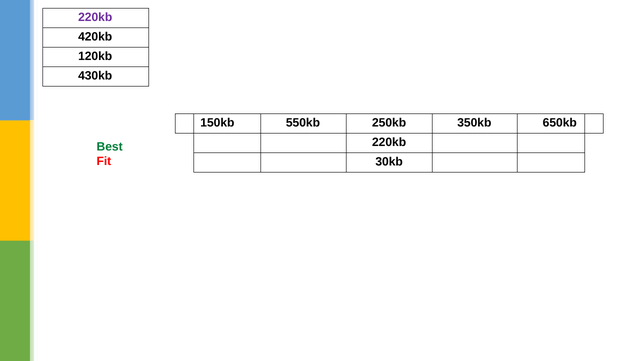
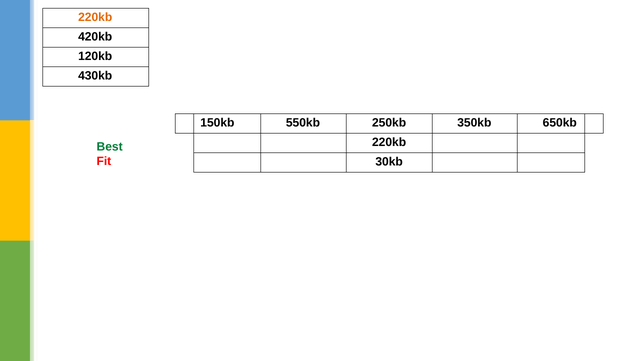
220kb at (95, 17) colour: purple -> orange
